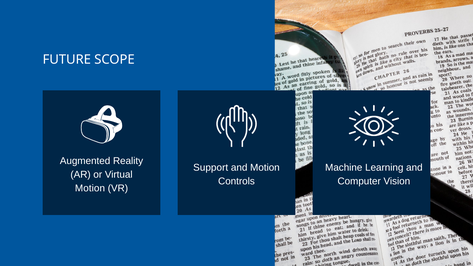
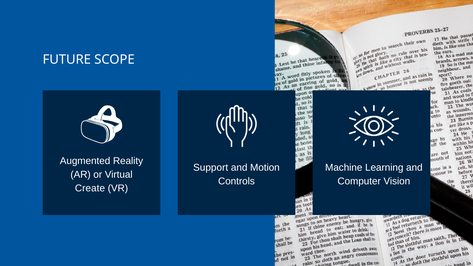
Motion at (90, 188): Motion -> Create
